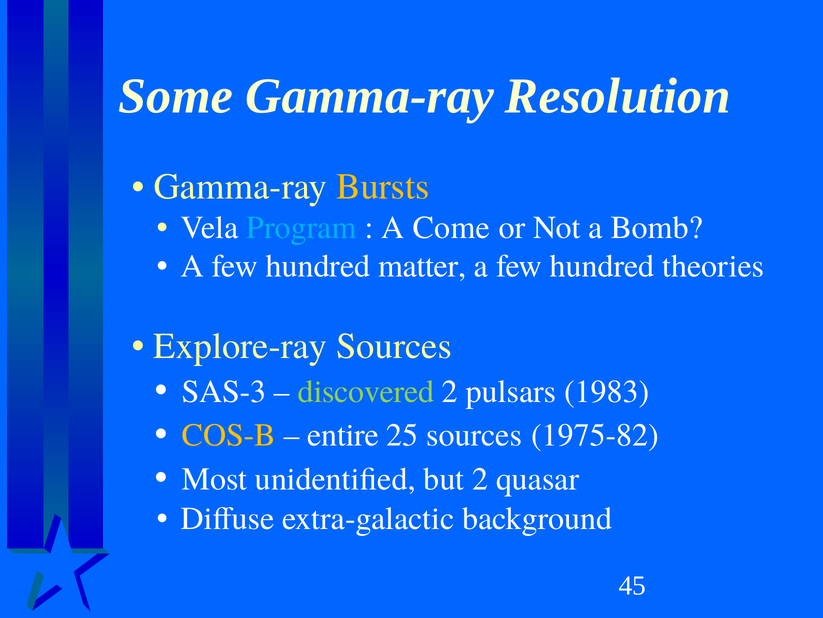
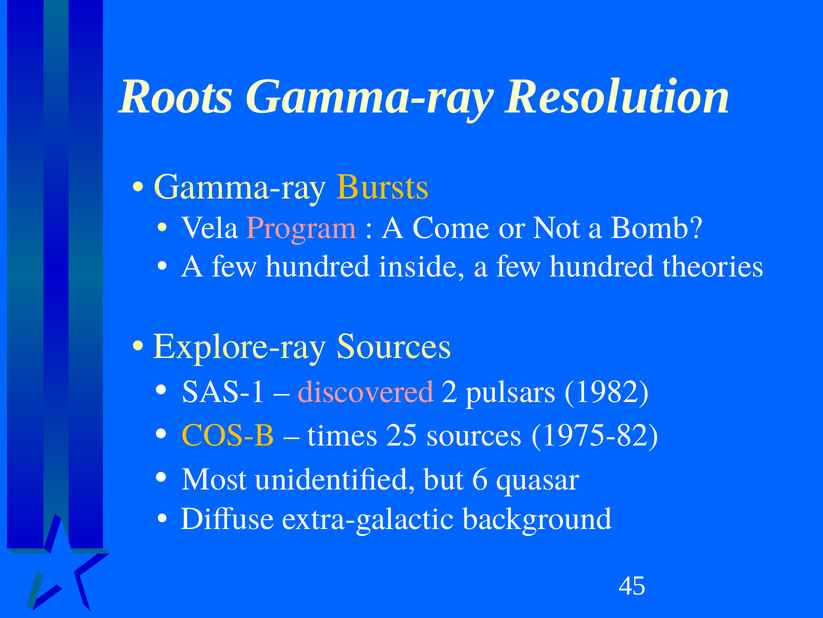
Some: Some -> Roots
Program colour: light blue -> pink
matter: matter -> inside
SAS-3: SAS-3 -> SAS-1
discovered colour: light green -> pink
1983: 1983 -> 1982
entire: entire -> times
but 2: 2 -> 6
